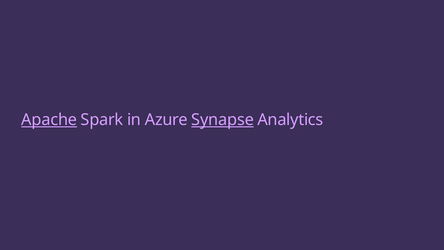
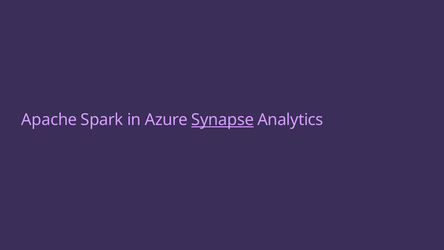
Apache underline: present -> none
